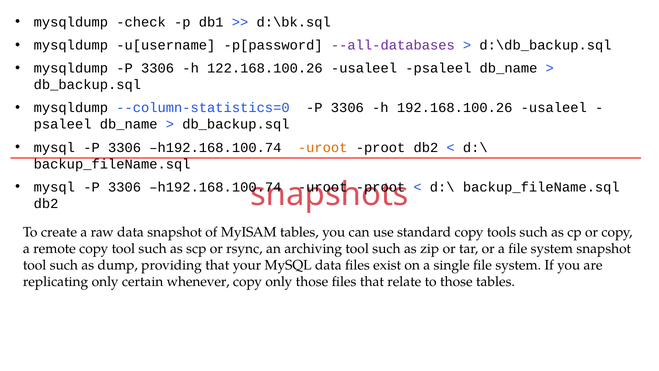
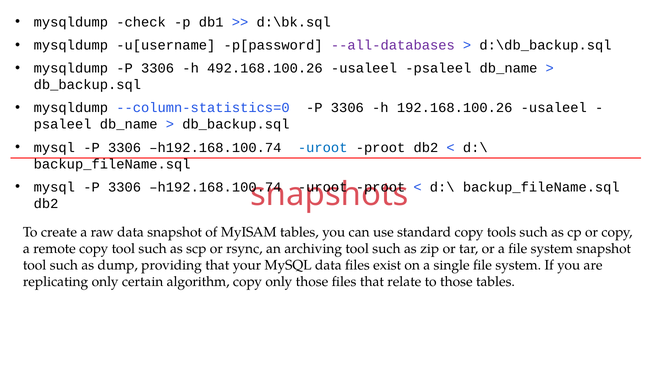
122.168.100.26: 122.168.100.26 -> 492.168.100.26
uroot at (323, 147) colour: orange -> blue
whenever: whenever -> algorithm
